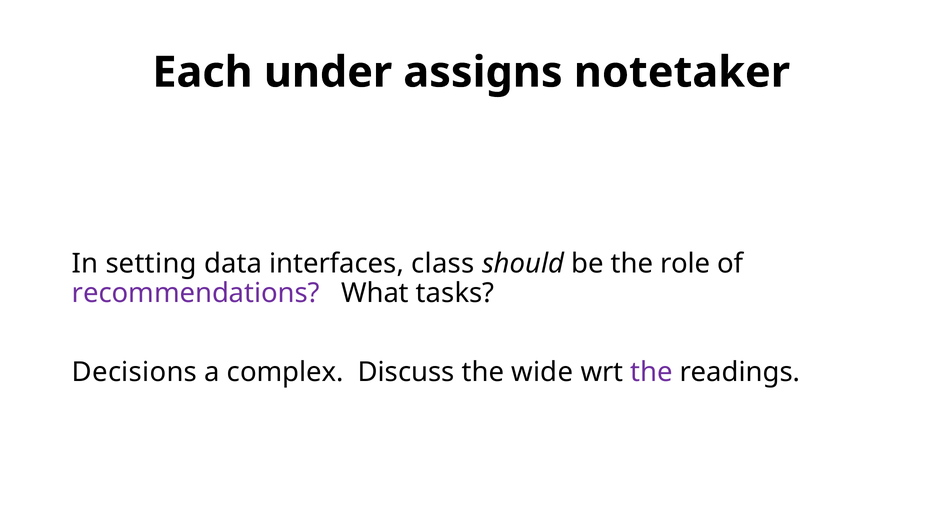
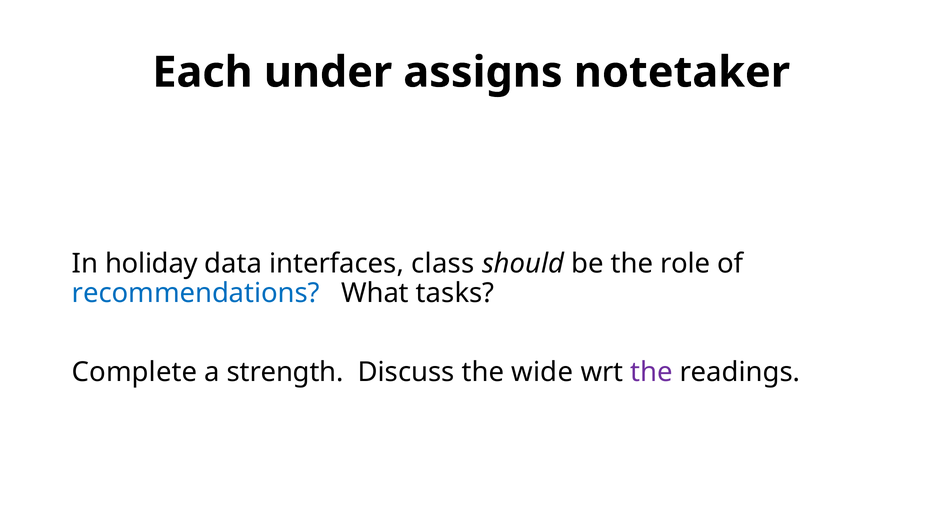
setting: setting -> holiday
recommendations colour: purple -> blue
Decisions: Decisions -> Complete
complex: complex -> strength
